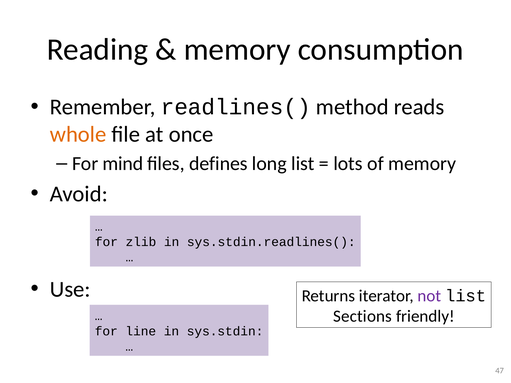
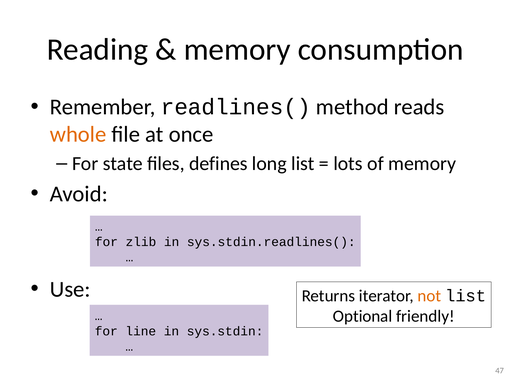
mind: mind -> state
not colour: purple -> orange
Sections: Sections -> Optional
